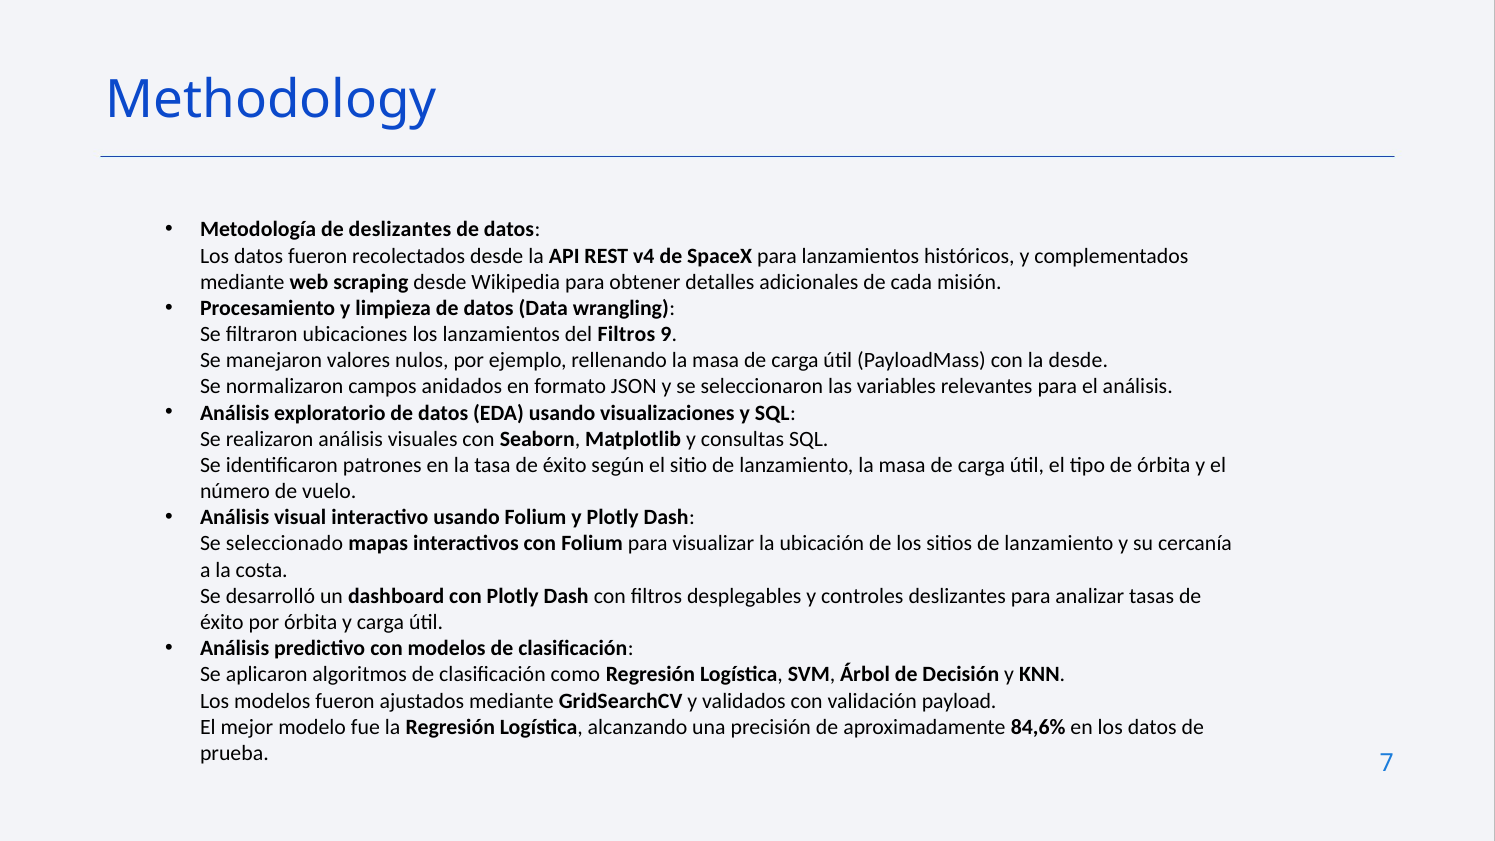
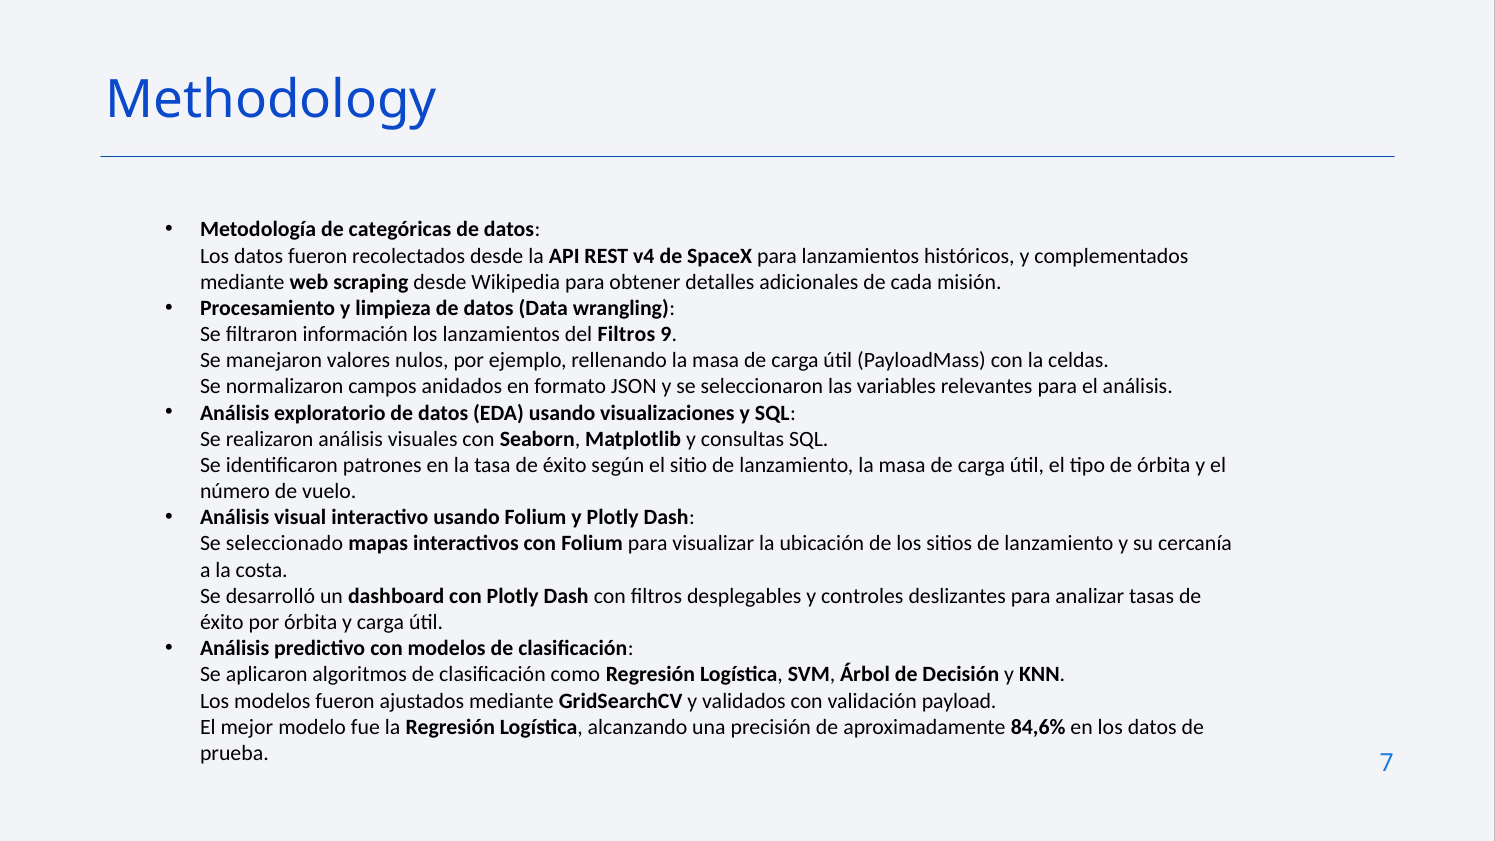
de deslizantes: deslizantes -> categóricas
ubicaciones: ubicaciones -> información
la desde: desde -> celdas
